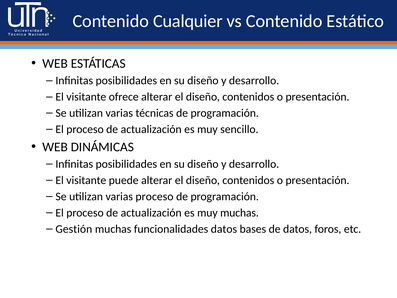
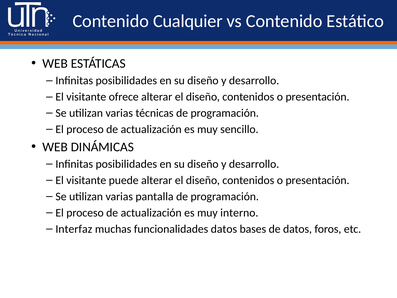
varias proceso: proceso -> pantalla
muy muchas: muchas -> interno
Gestión: Gestión -> Interfaz
